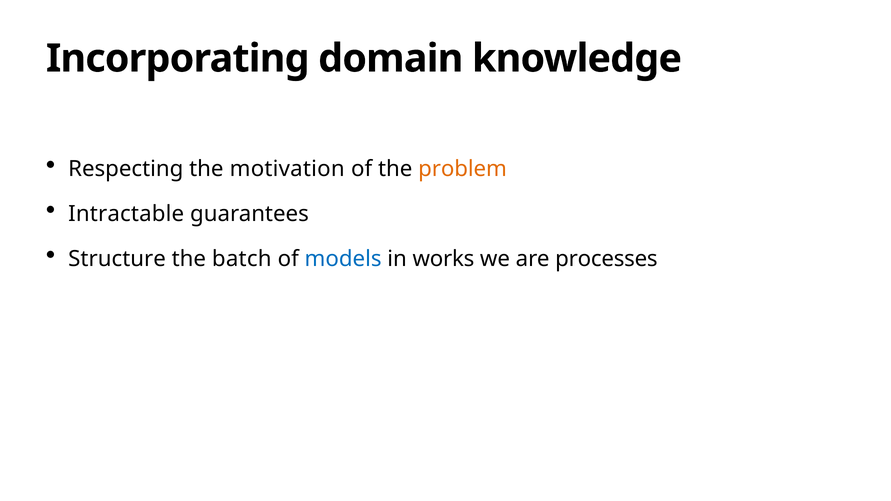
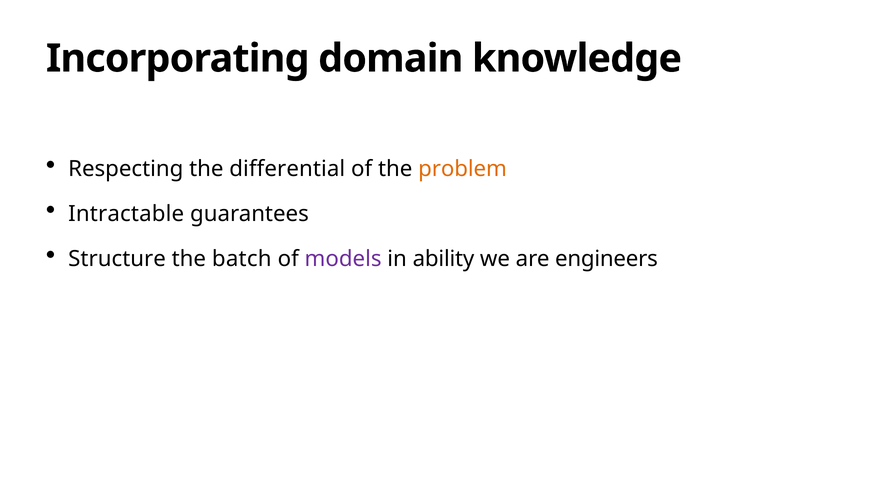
motivation: motivation -> differential
models colour: blue -> purple
works: works -> ability
processes: processes -> engineers
